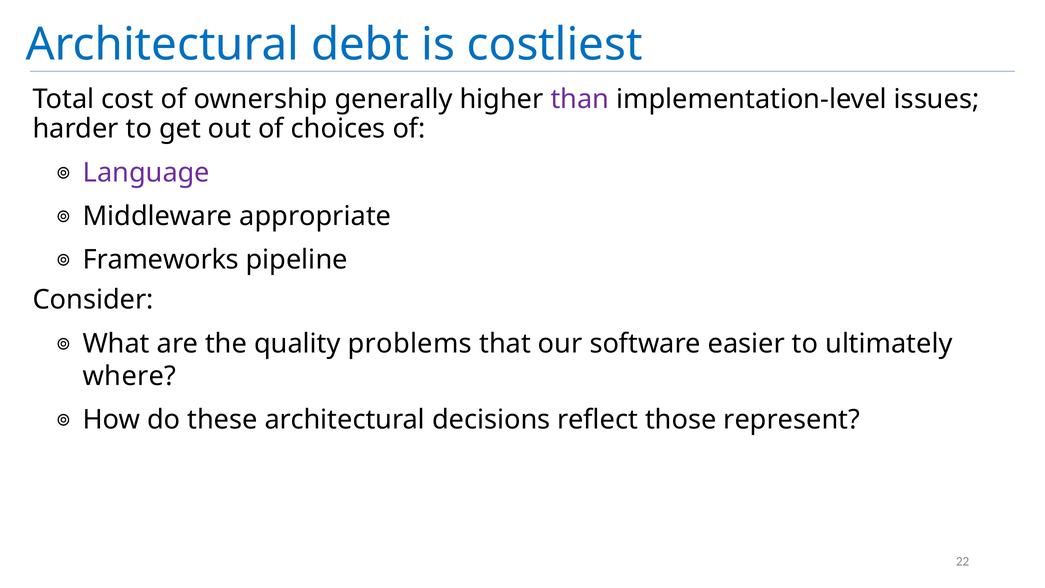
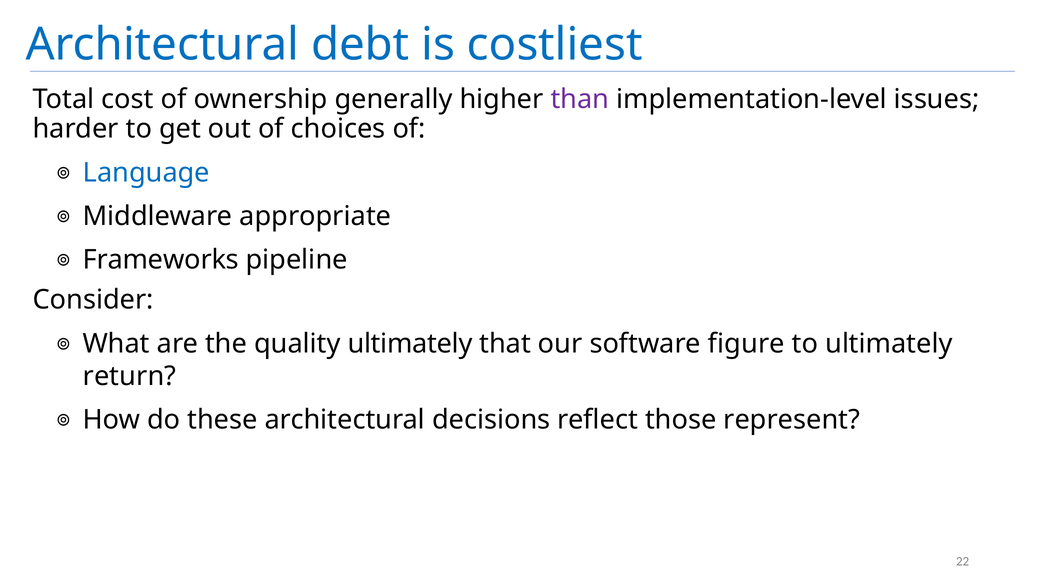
Language colour: purple -> blue
quality problems: problems -> ultimately
easier: easier -> figure
where: where -> return
